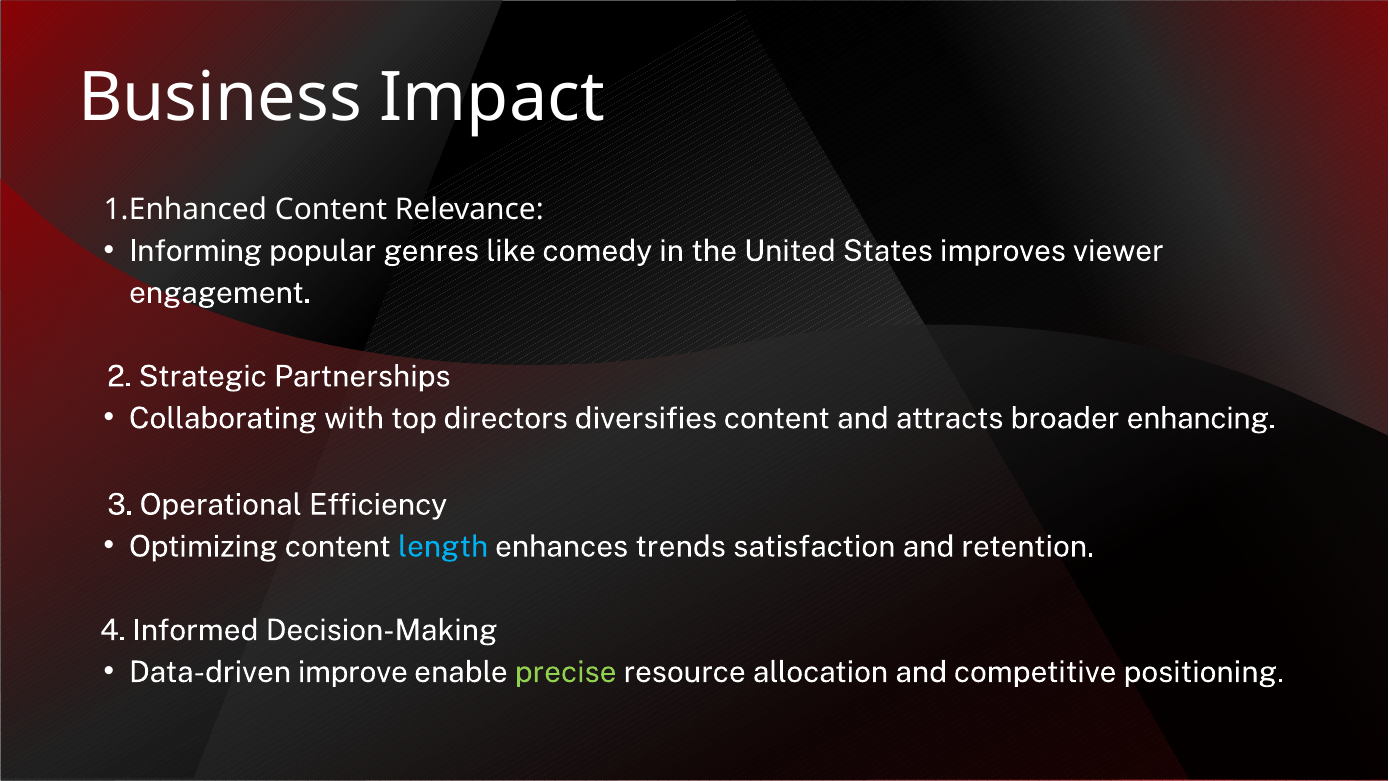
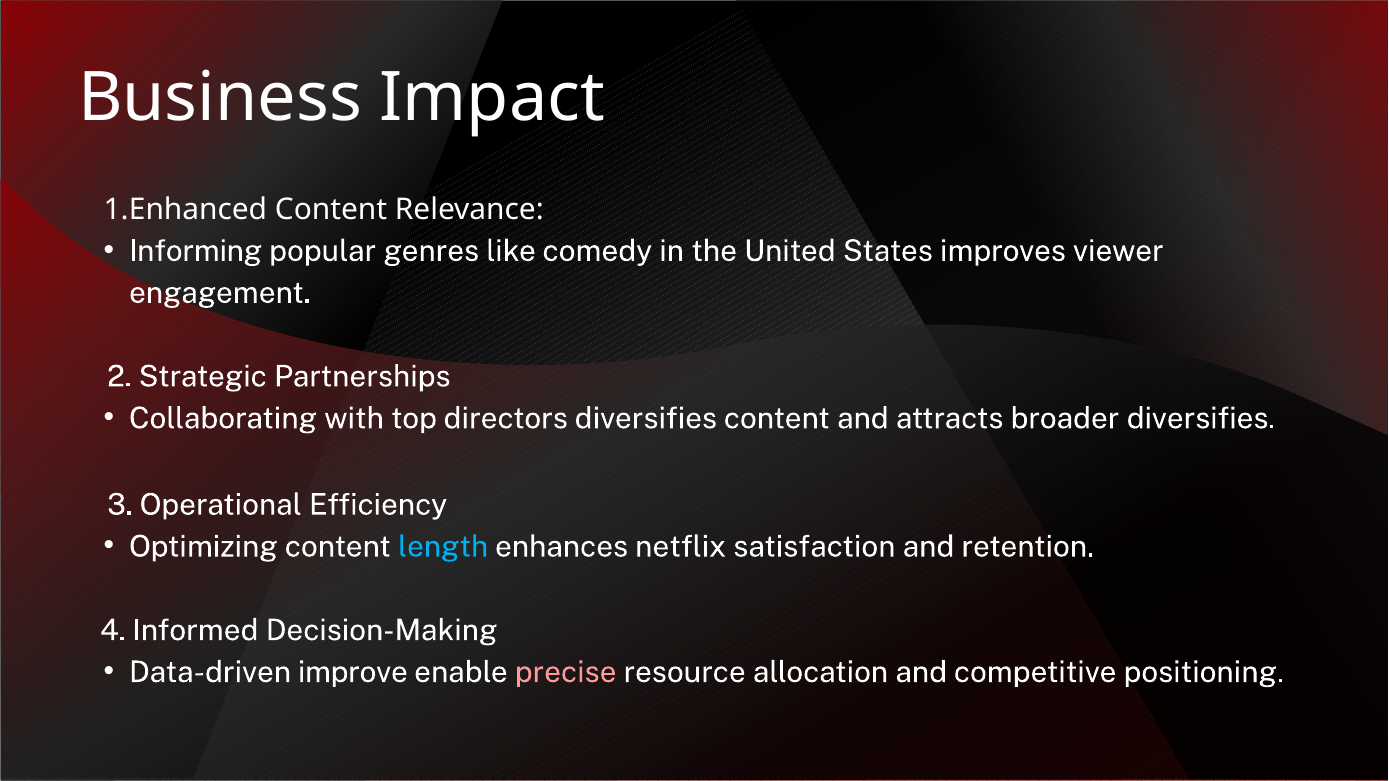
broader enhancing: enhancing -> diversifies
trends: trends -> netflix
precise colour: light green -> pink
